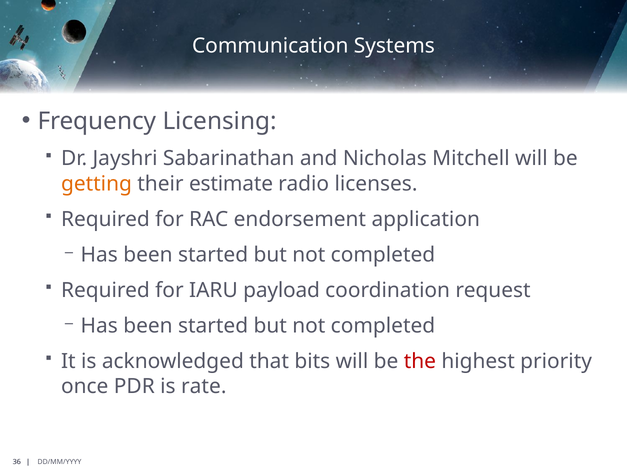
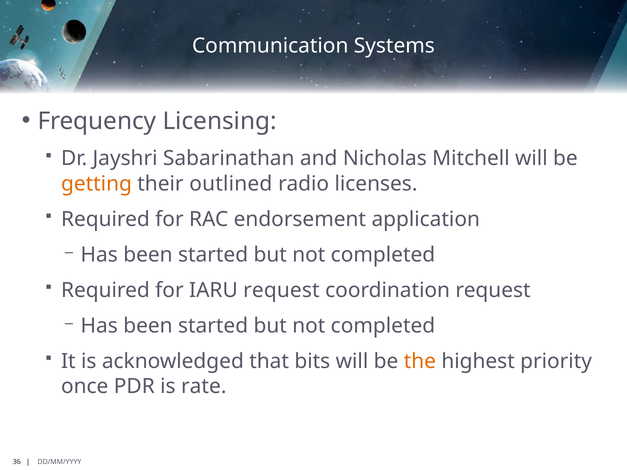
estimate: estimate -> outlined
IARU payload: payload -> request
the colour: red -> orange
